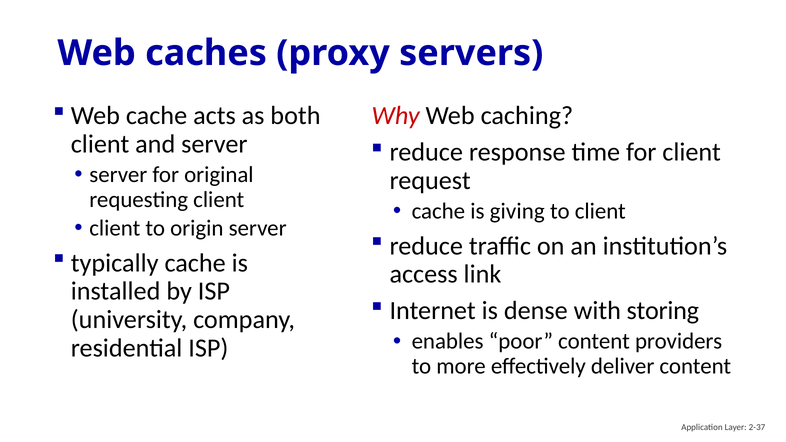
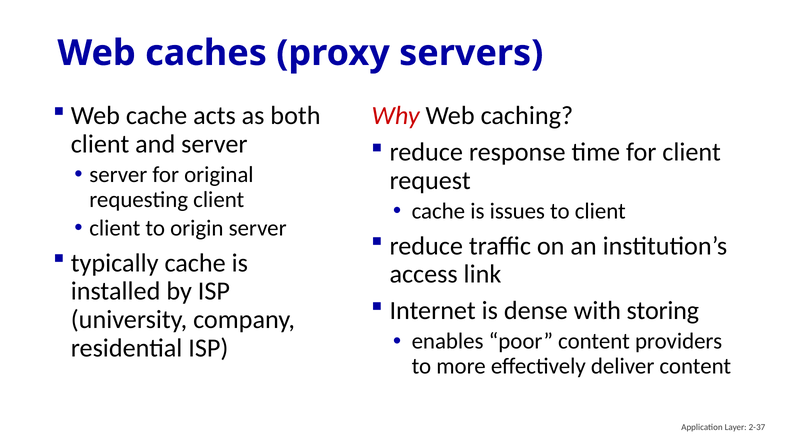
giving: giving -> issues
